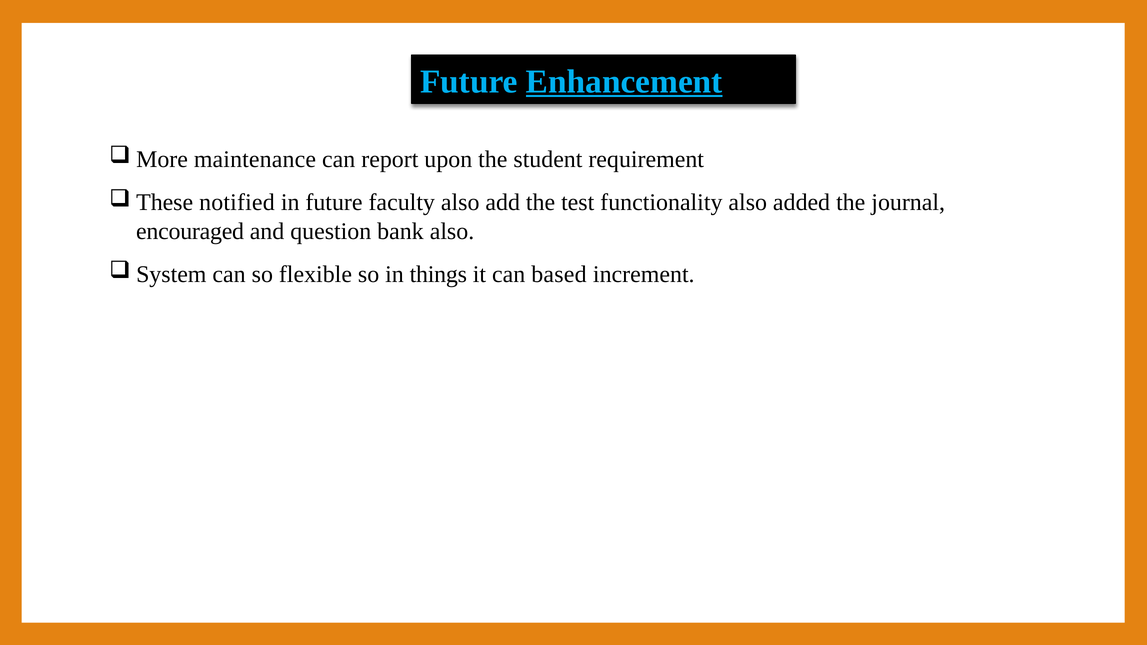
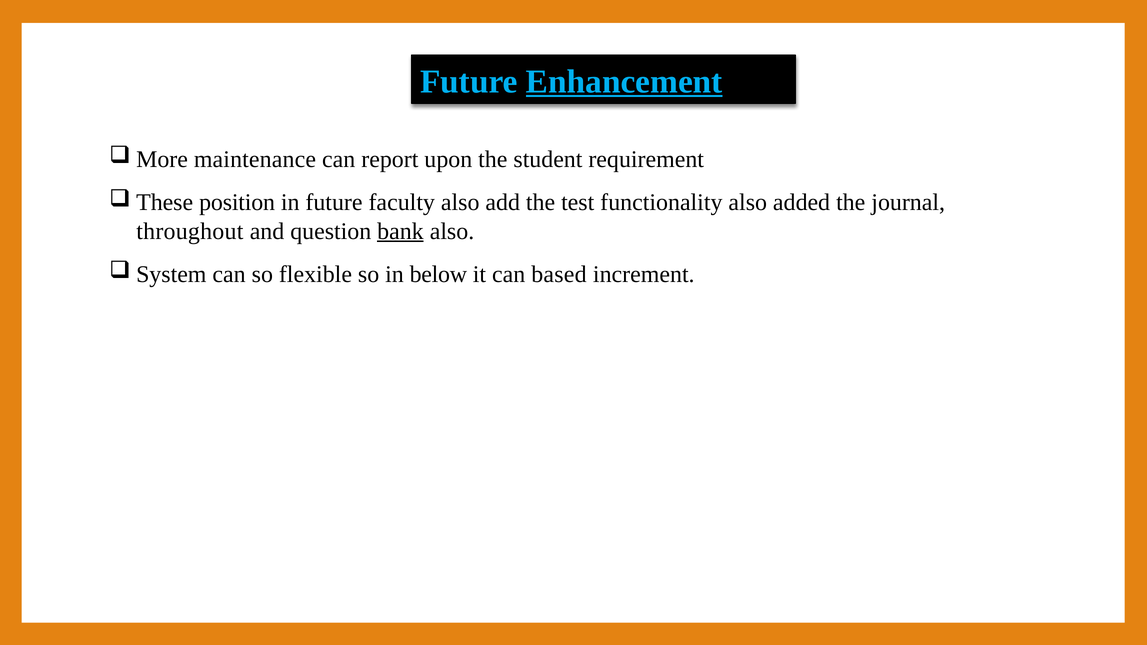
notified: notified -> position
encouraged: encouraged -> throughout
bank underline: none -> present
things: things -> below
